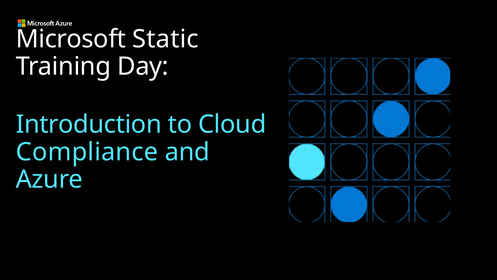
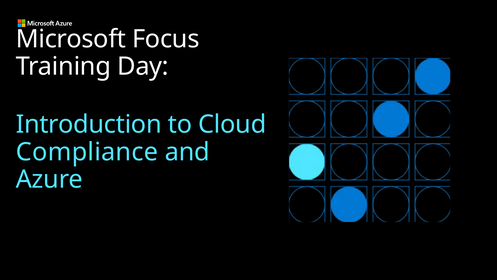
Static: Static -> Focus
